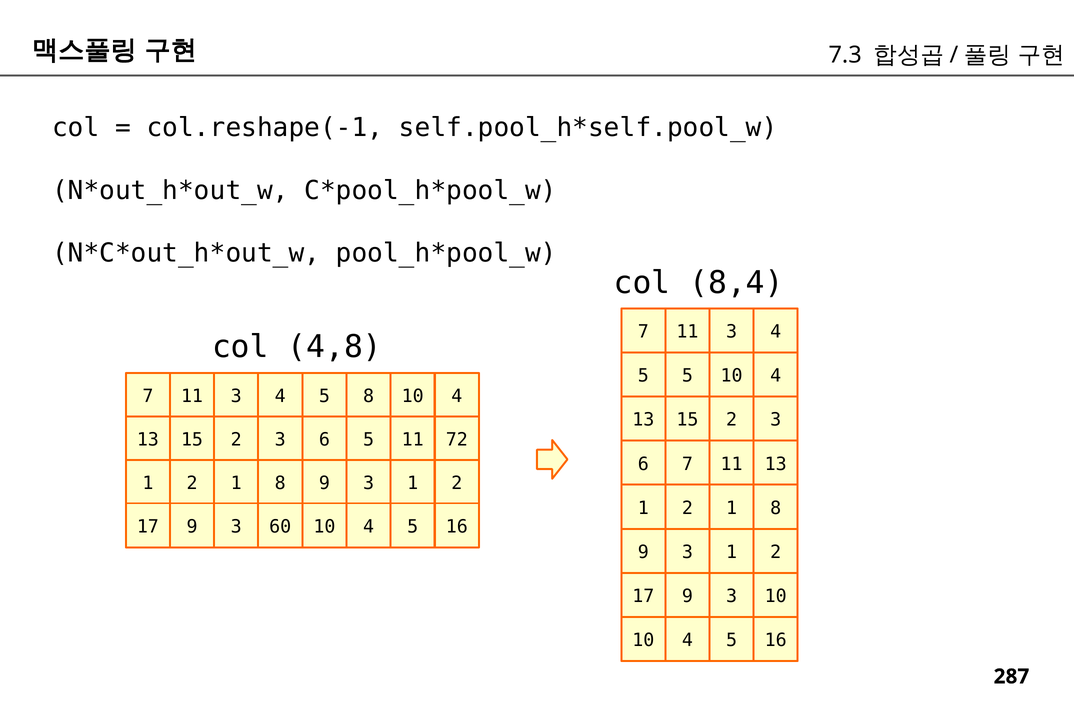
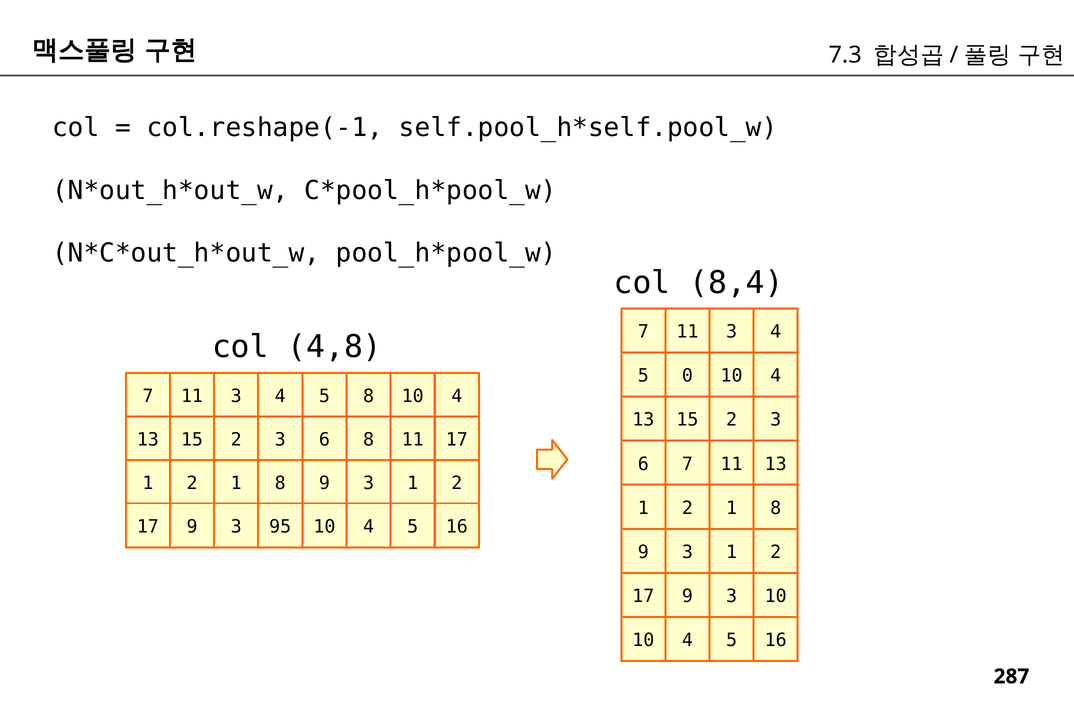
5 5: 5 -> 0
6 5: 5 -> 8
11 72: 72 -> 17
60: 60 -> 95
